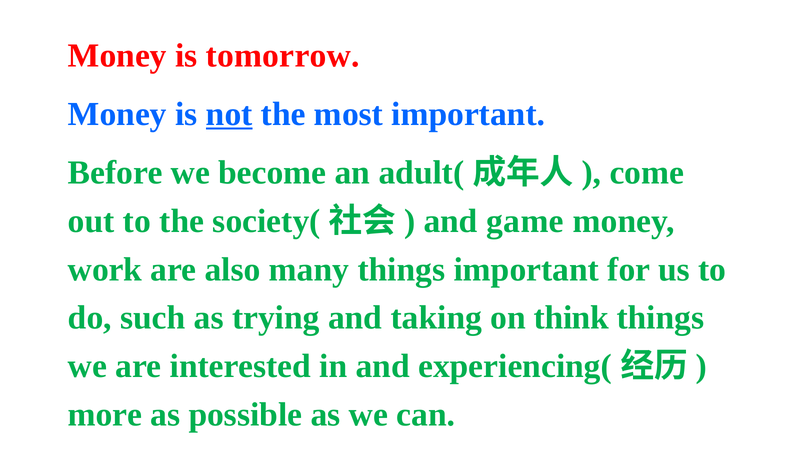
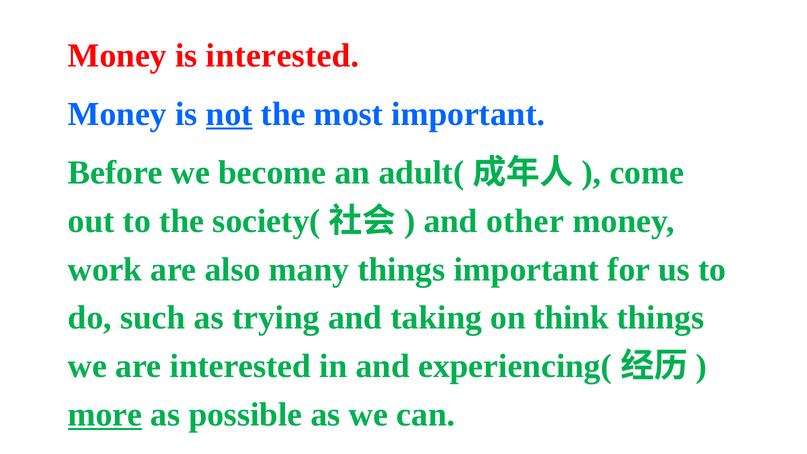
is tomorrow: tomorrow -> interested
game: game -> other
more underline: none -> present
